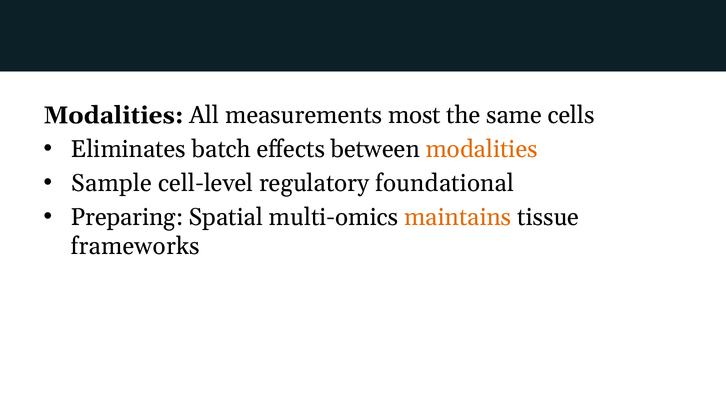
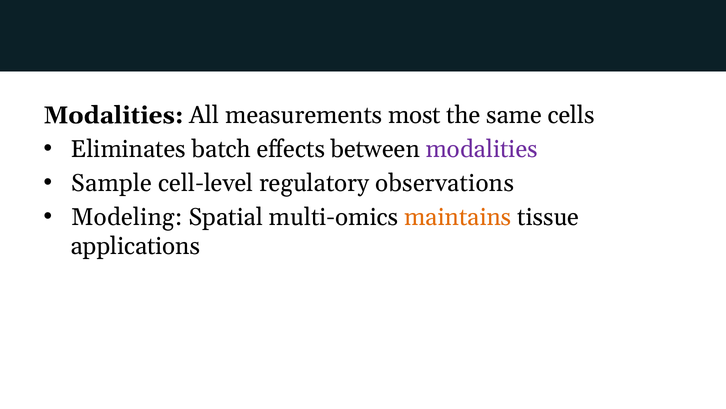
modalities at (482, 149) colour: orange -> purple
foundational: foundational -> observations
Preparing: Preparing -> Modeling
frameworks: frameworks -> applications
